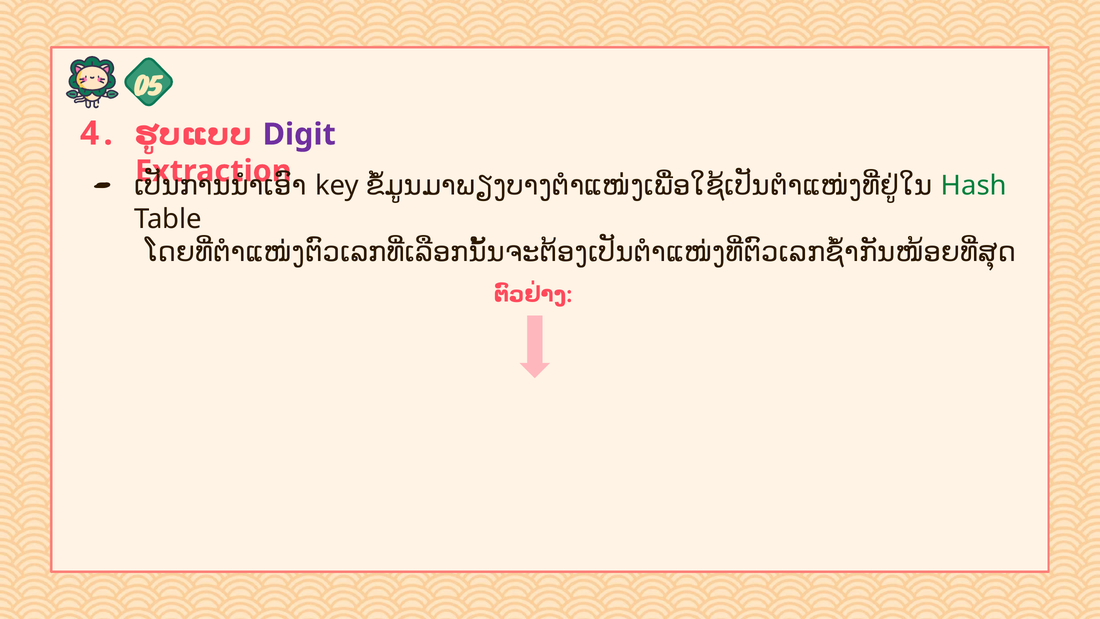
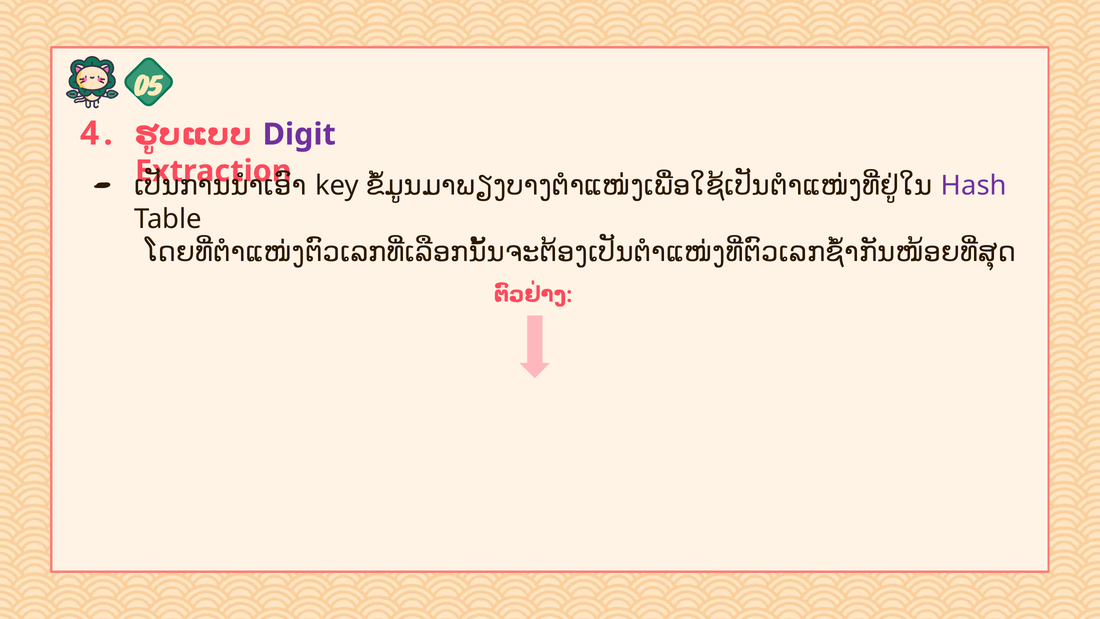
Hash colour: green -> purple
